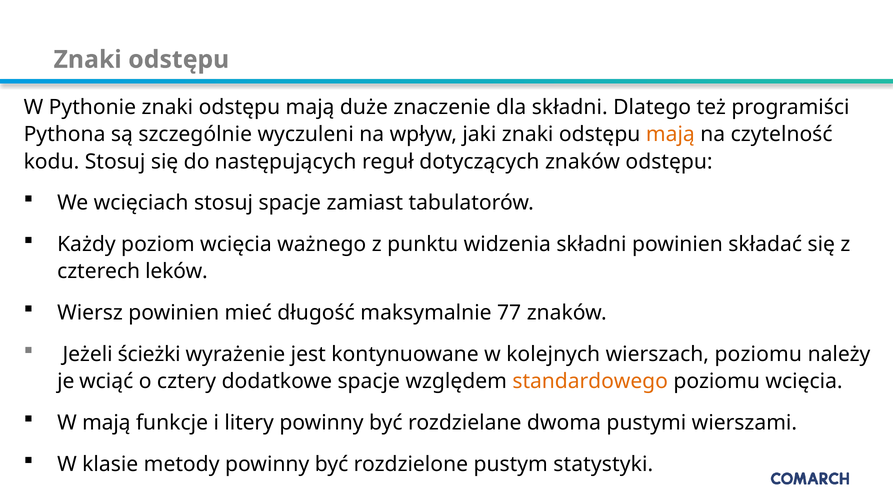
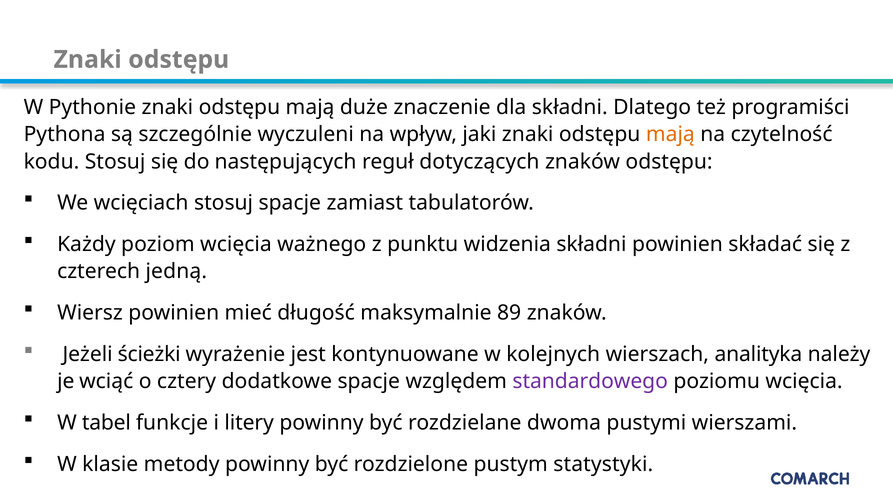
leków: leków -> jedną
77: 77 -> 89
wierszach poziomu: poziomu -> analityka
standardowego colour: orange -> purple
W mają: mają -> tabel
